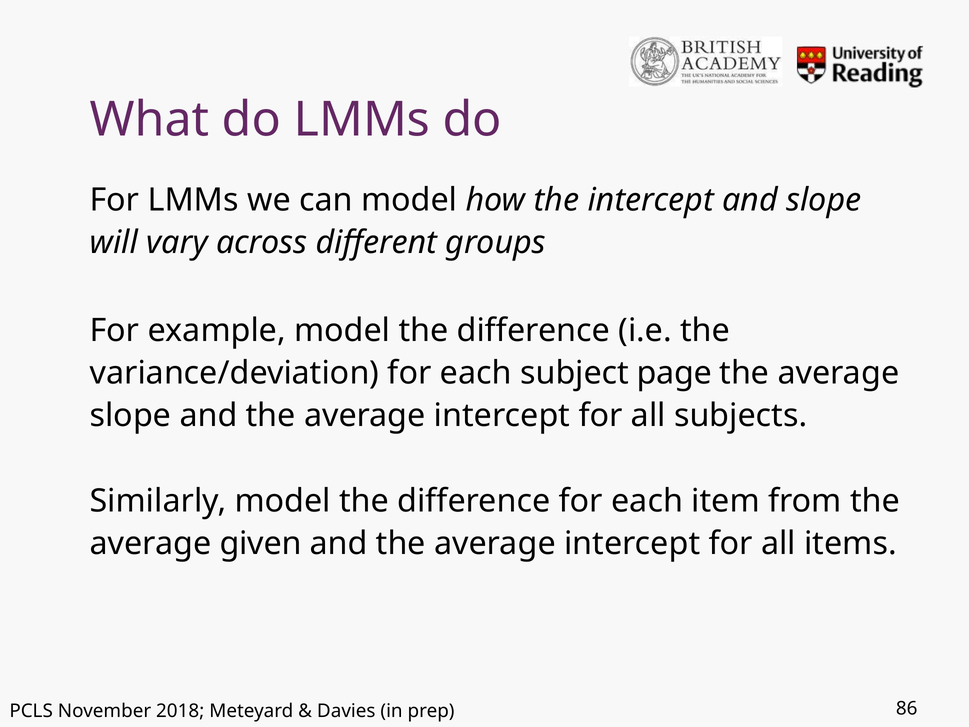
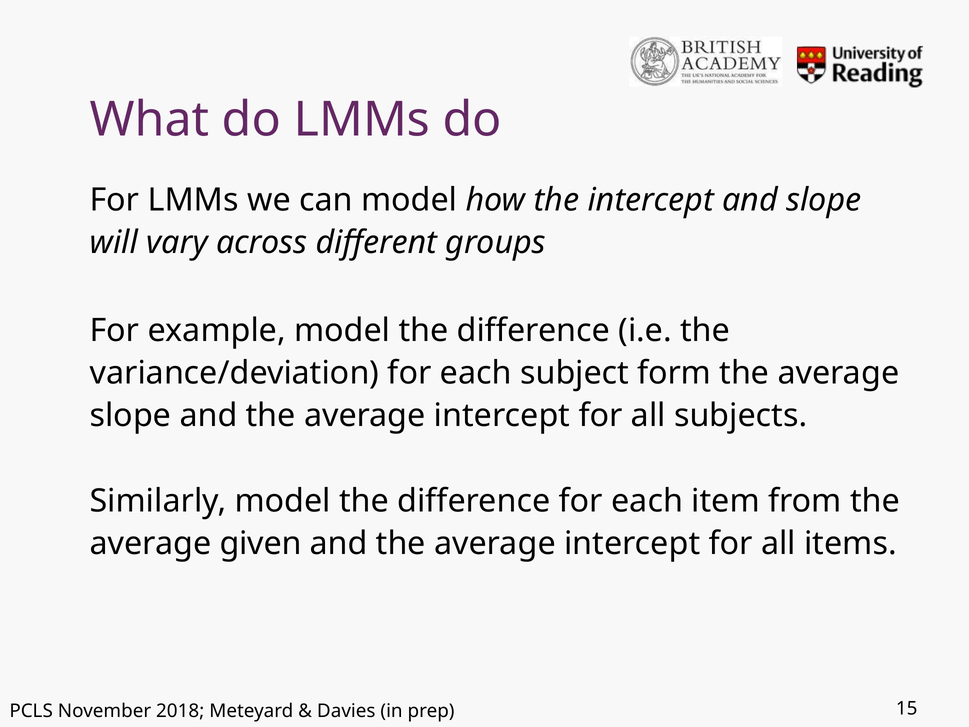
page: page -> form
86: 86 -> 15
